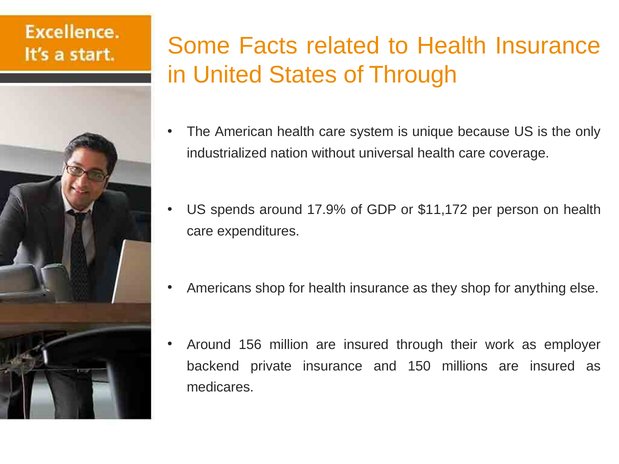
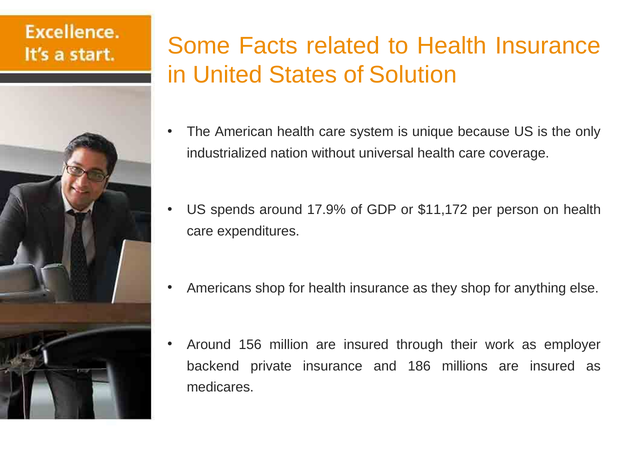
of Through: Through -> Solution
150: 150 -> 186
